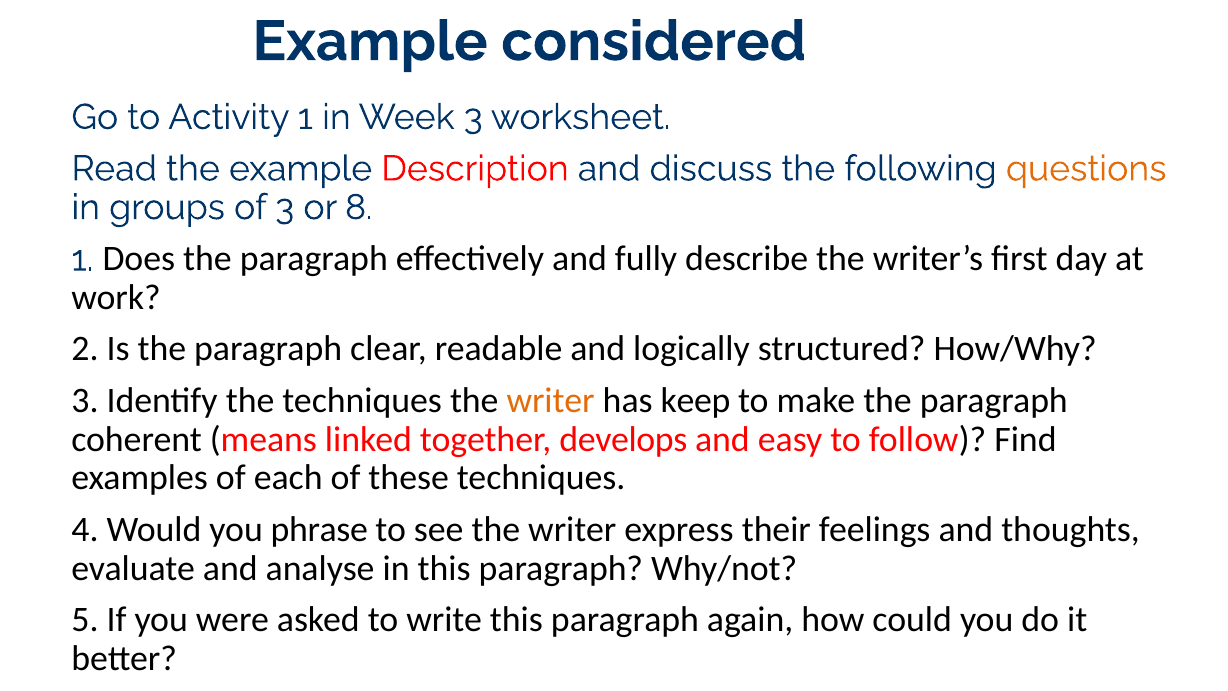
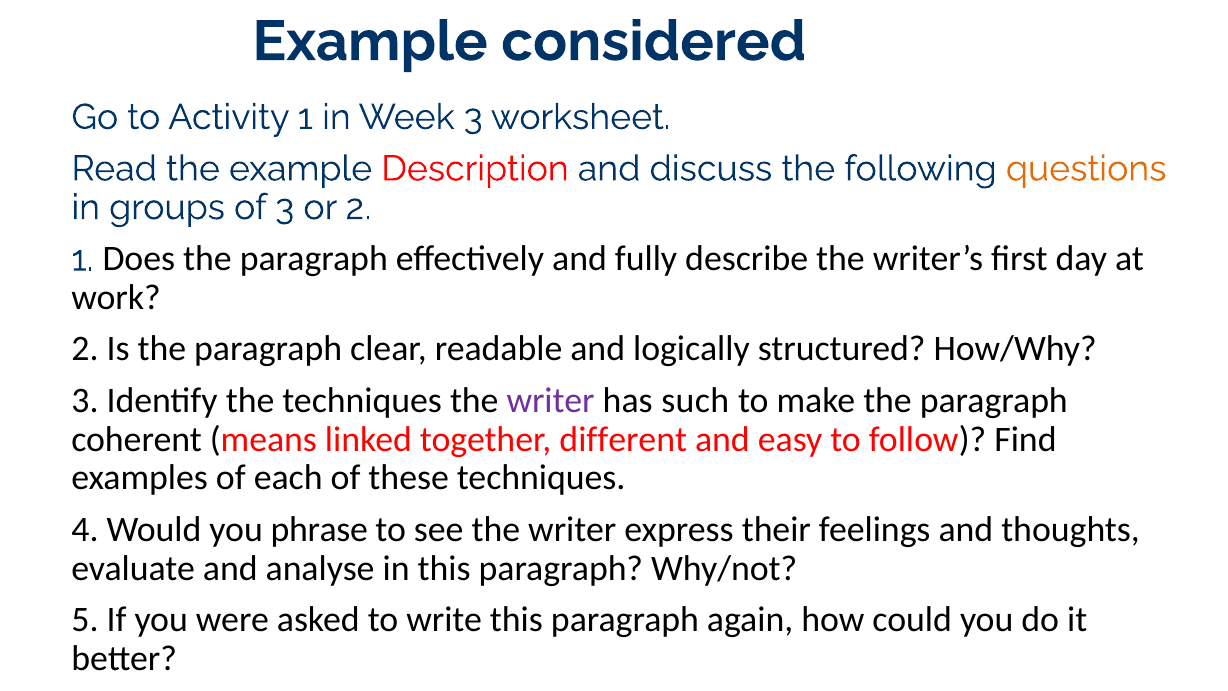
or 8: 8 -> 2
writer at (551, 400) colour: orange -> purple
keep: keep -> such
develops: develops -> different
